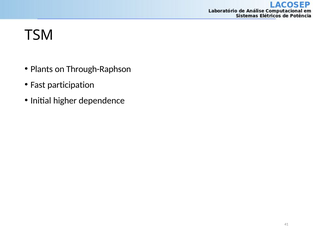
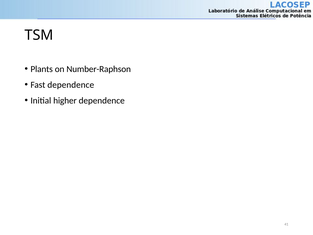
Through-Raphson: Through-Raphson -> Number-Raphson
Fast participation: participation -> dependence
